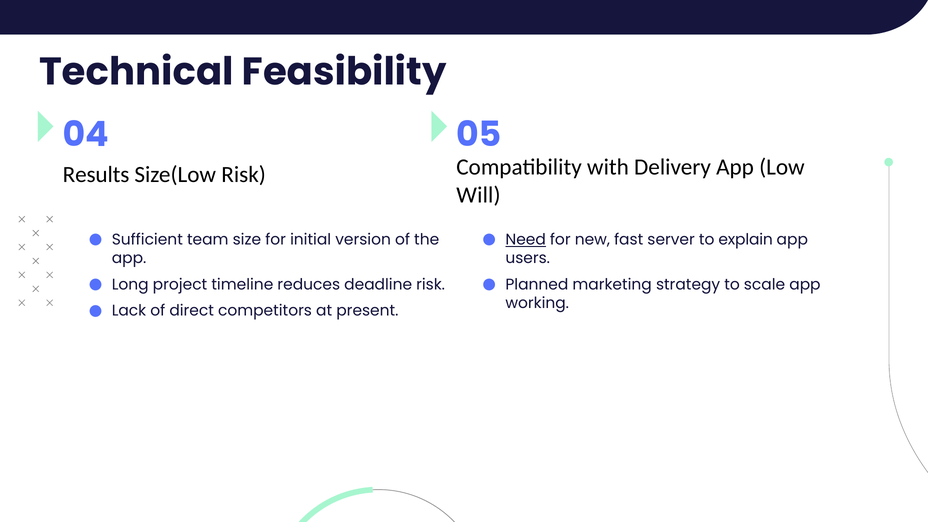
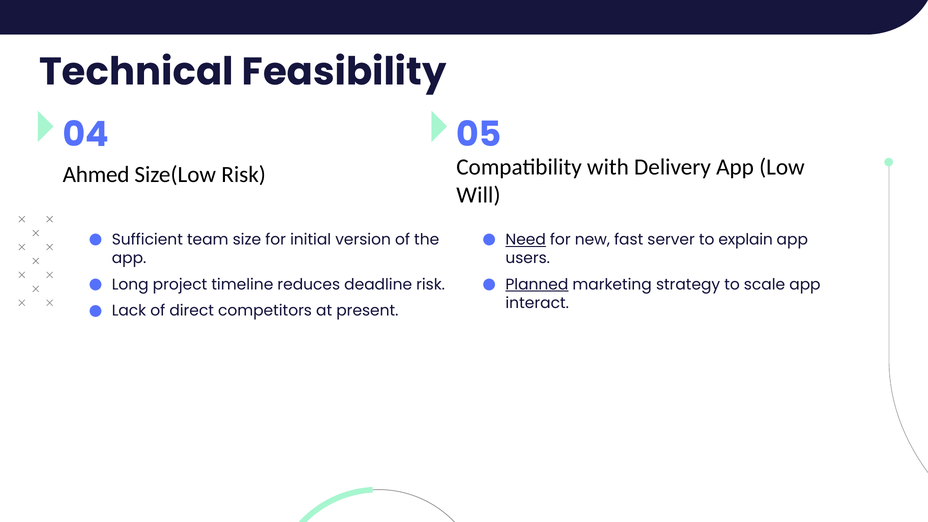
Results: Results -> Ahmed
Planned underline: none -> present
working: working -> interact
